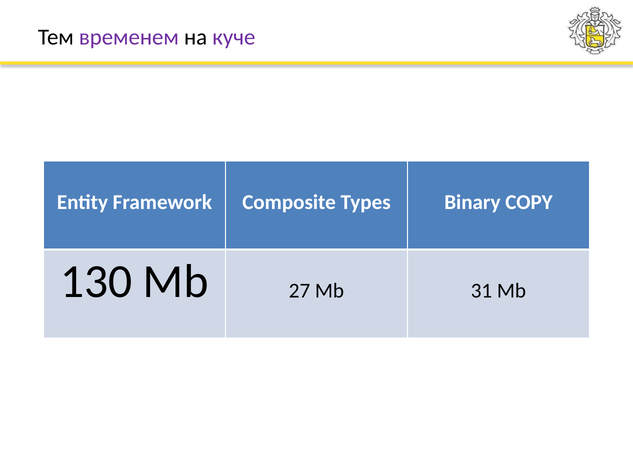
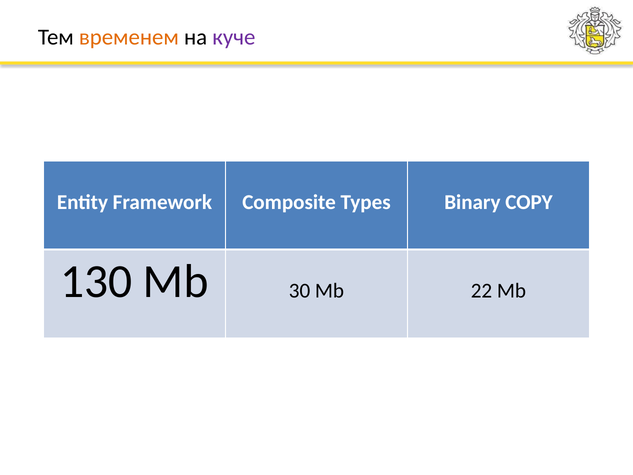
временем colour: purple -> orange
27: 27 -> 30
31: 31 -> 22
